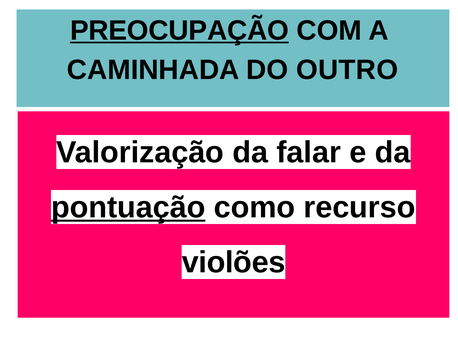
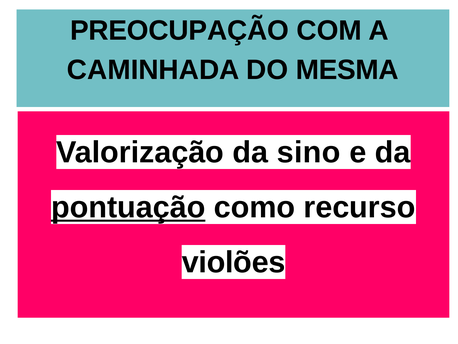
PREOCUPAÇÃO underline: present -> none
OUTRO: OUTRO -> MESMA
falar: falar -> sino
